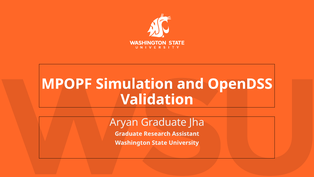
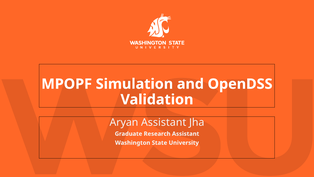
Aryan Graduate: Graduate -> Assistant
